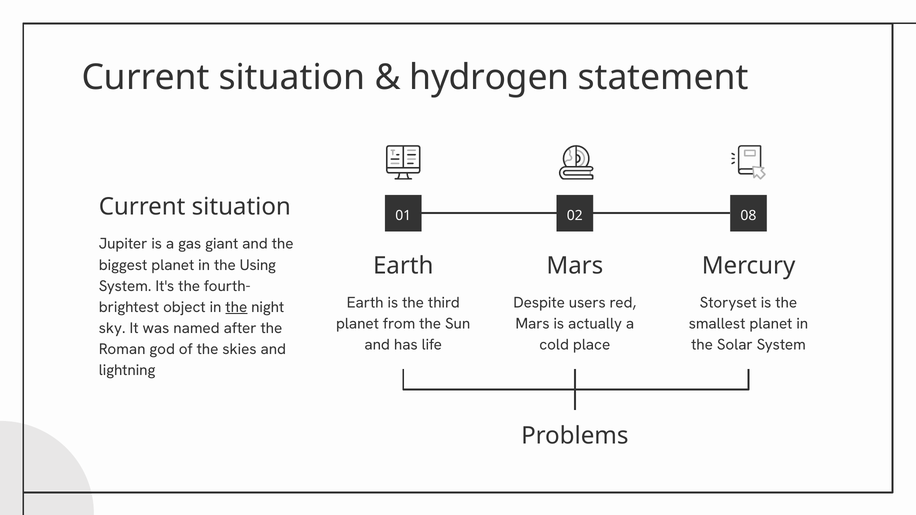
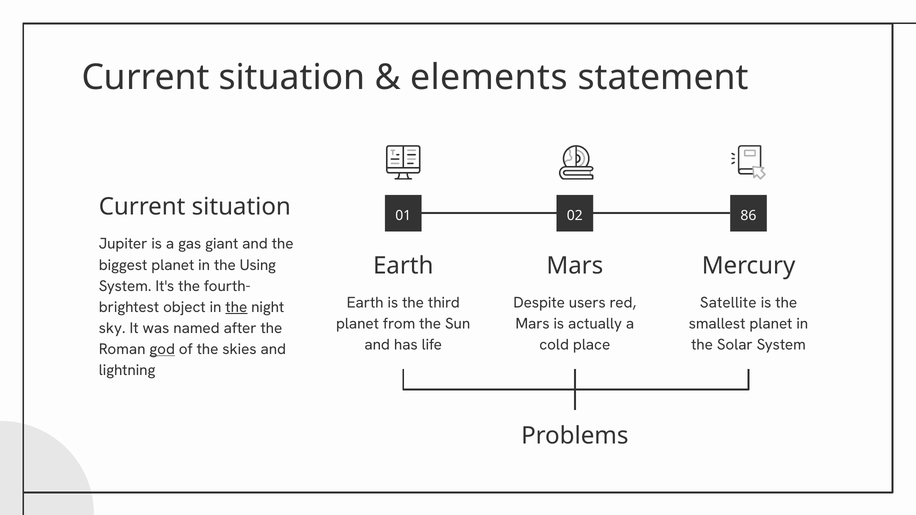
hydrogen: hydrogen -> elements
08: 08 -> 86
Storyset: Storyset -> Satellite
god underline: none -> present
